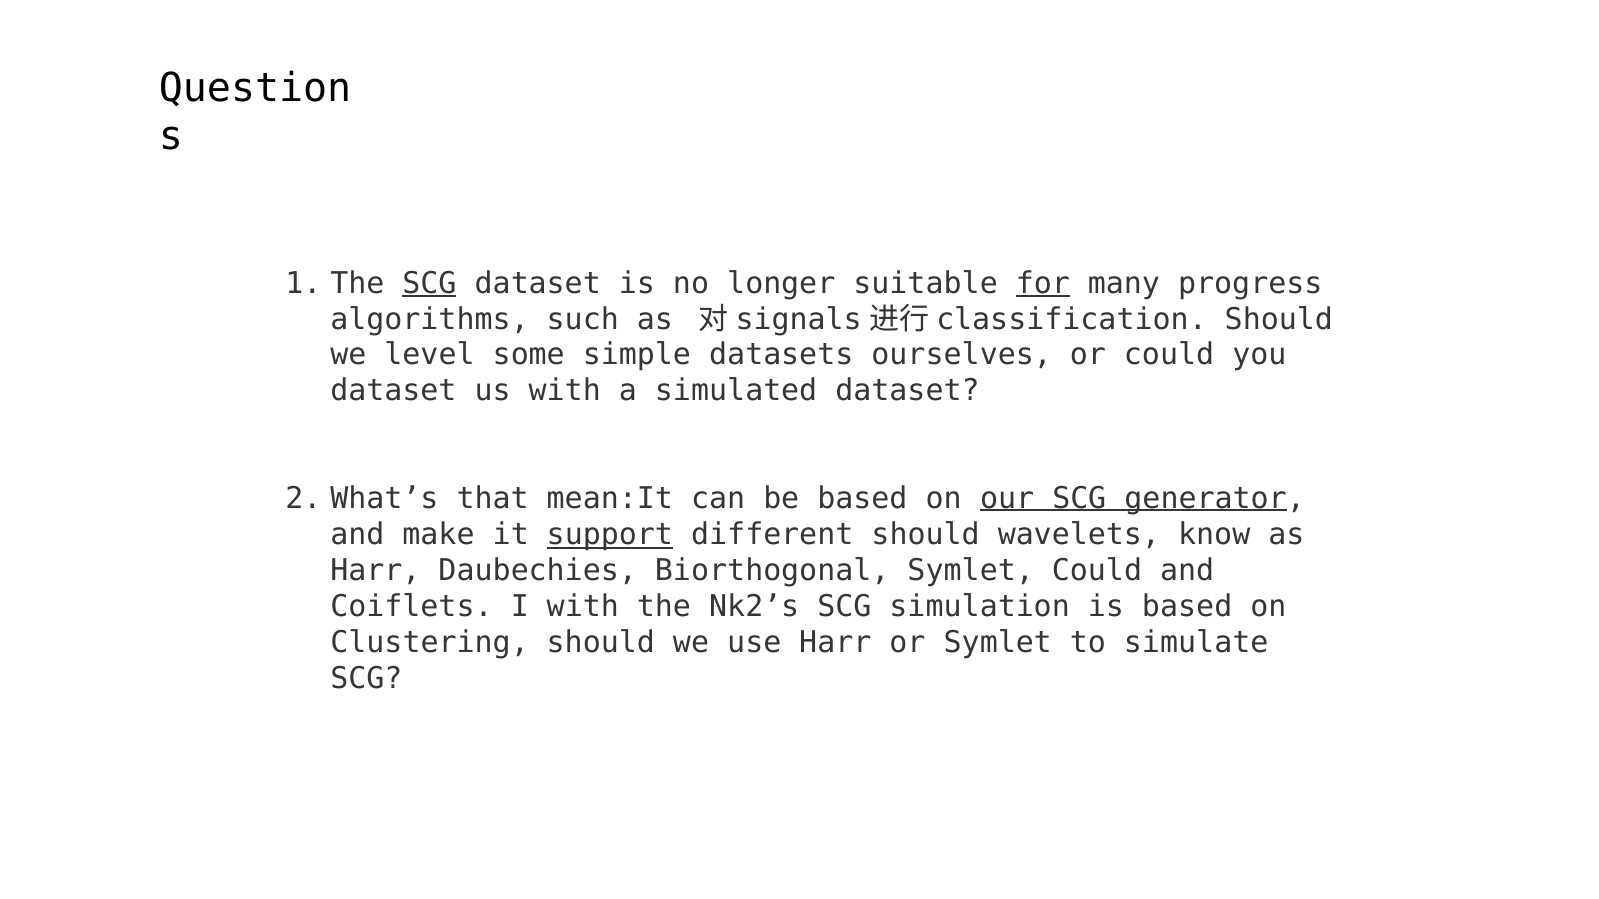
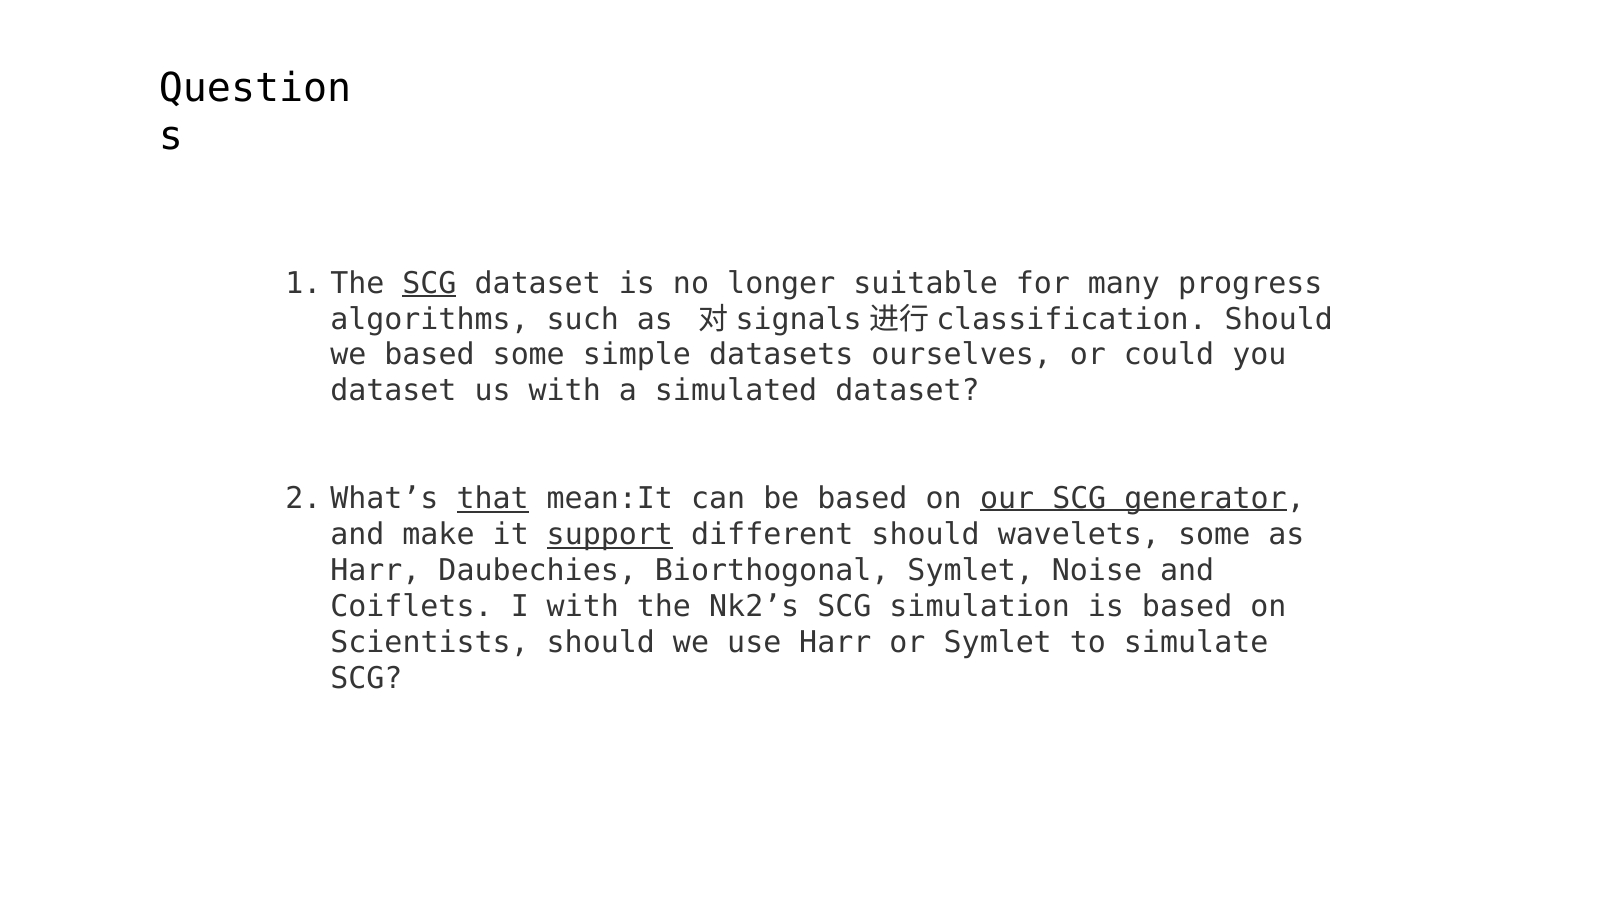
for underline: present -> none
we level: level -> based
that underline: none -> present
wavelets know: know -> some
Symlet Could: Could -> Noise
Clustering: Clustering -> Scientists
